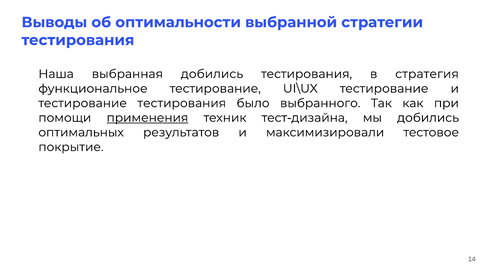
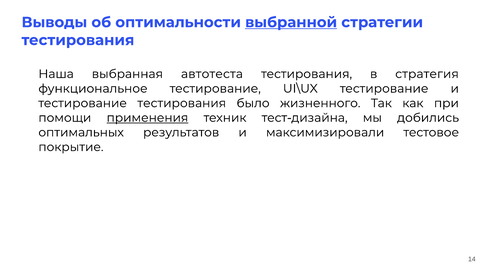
выбранной underline: none -> present
выбранная добились: добились -> автотеста
выбранного: выбранного -> жизненного
